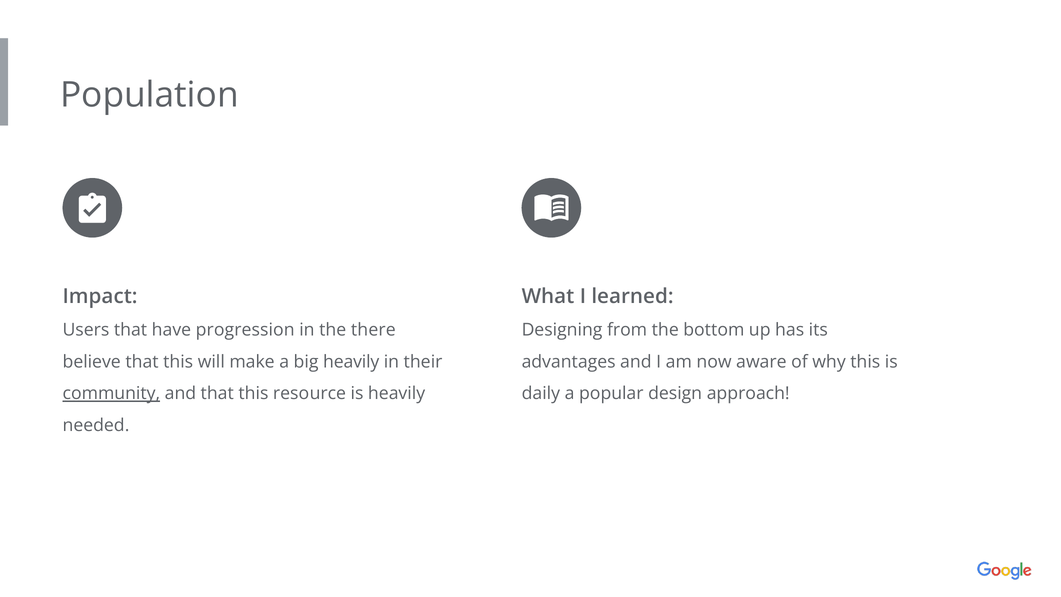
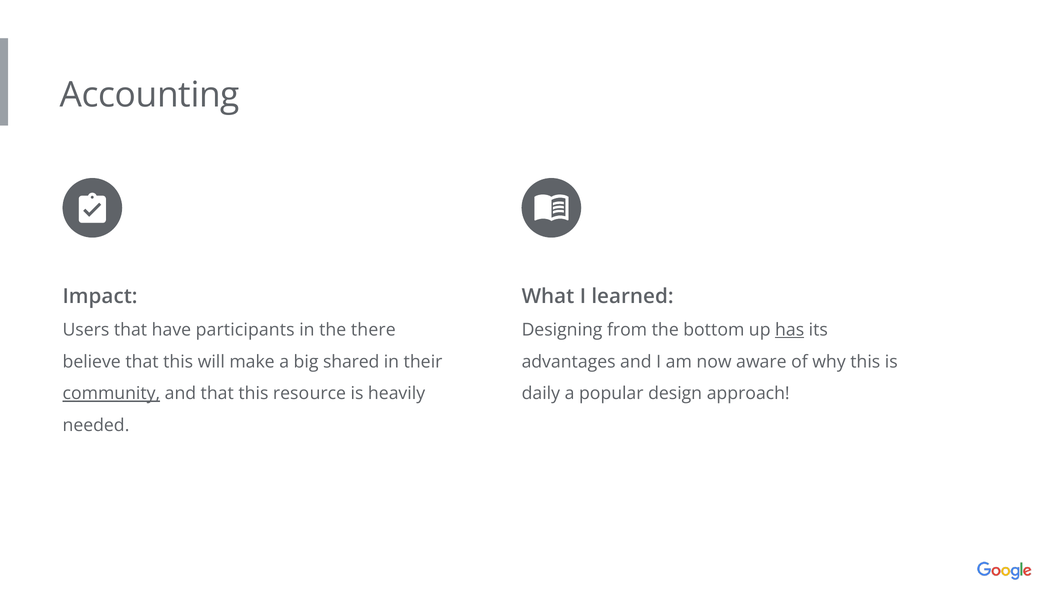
Population: Population -> Accounting
progression: progression -> participants
has underline: none -> present
big heavily: heavily -> shared
